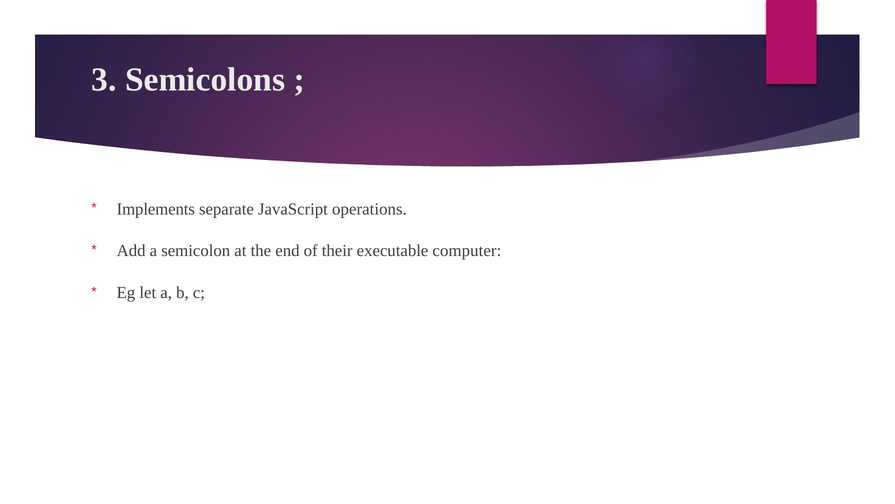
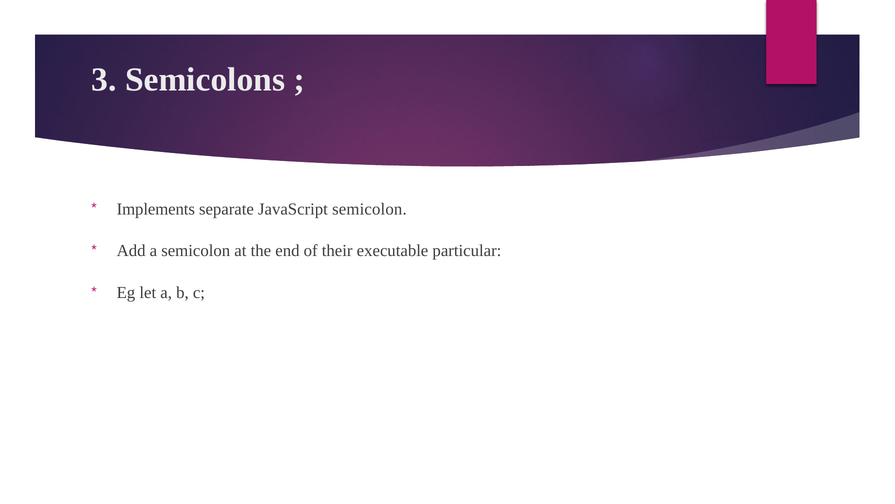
JavaScript operations: operations -> semicolon
computer: computer -> particular
